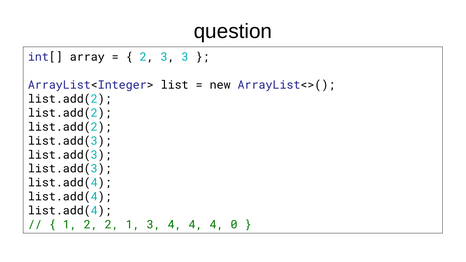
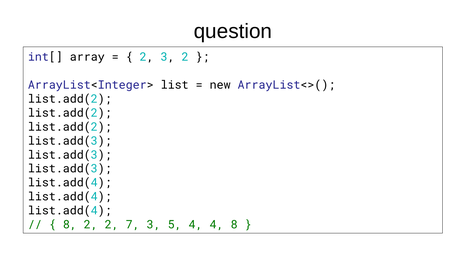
3 3: 3 -> 2
1 at (70, 225): 1 -> 8
2 1: 1 -> 7
3 4: 4 -> 5
4 0: 0 -> 8
